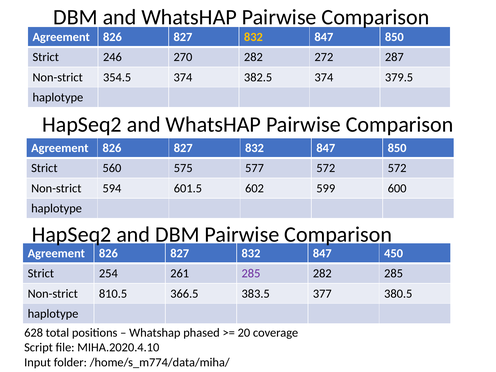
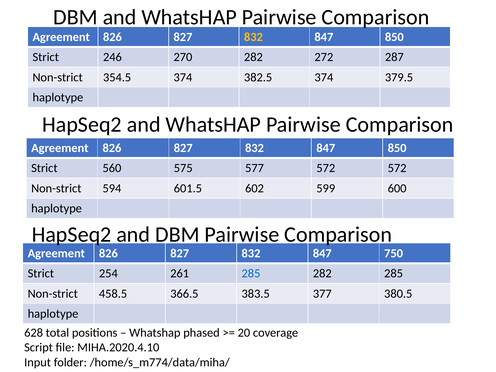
450: 450 -> 750
285 at (251, 274) colour: purple -> blue
810.5: 810.5 -> 458.5
